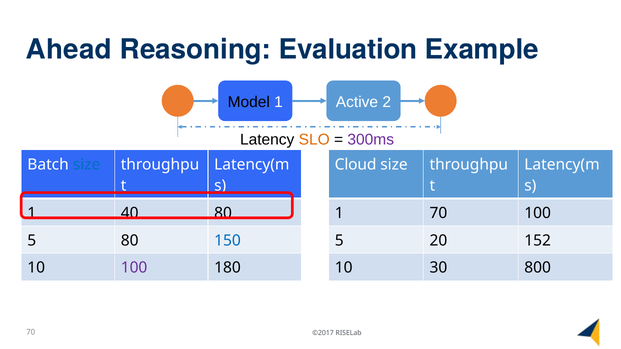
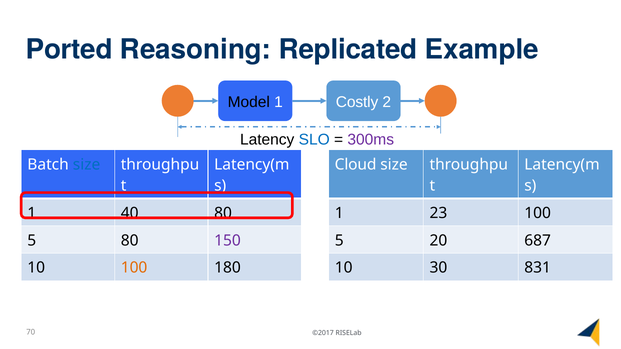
Ahead: Ahead -> Ported
Evaluation: Evaluation -> Replicated
Active: Active -> Costly
SLO colour: orange -> blue
1 70: 70 -> 23
150 colour: blue -> purple
152: 152 -> 687
100 at (134, 268) colour: purple -> orange
800: 800 -> 831
